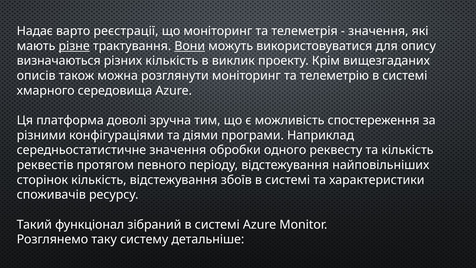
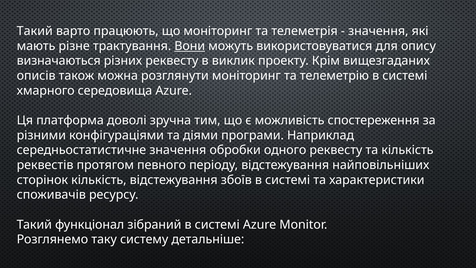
Надає at (35, 31): Надає -> Такий
реєстрації: реєстрації -> працюють
різне underline: present -> none
різних кількість: кількість -> реквесту
